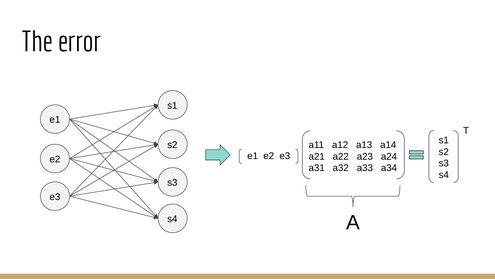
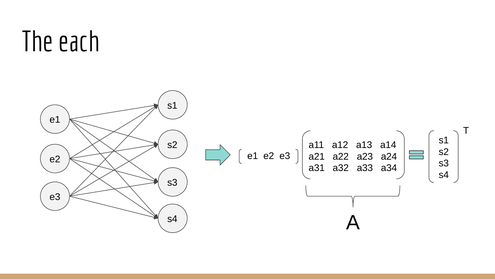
error: error -> each
